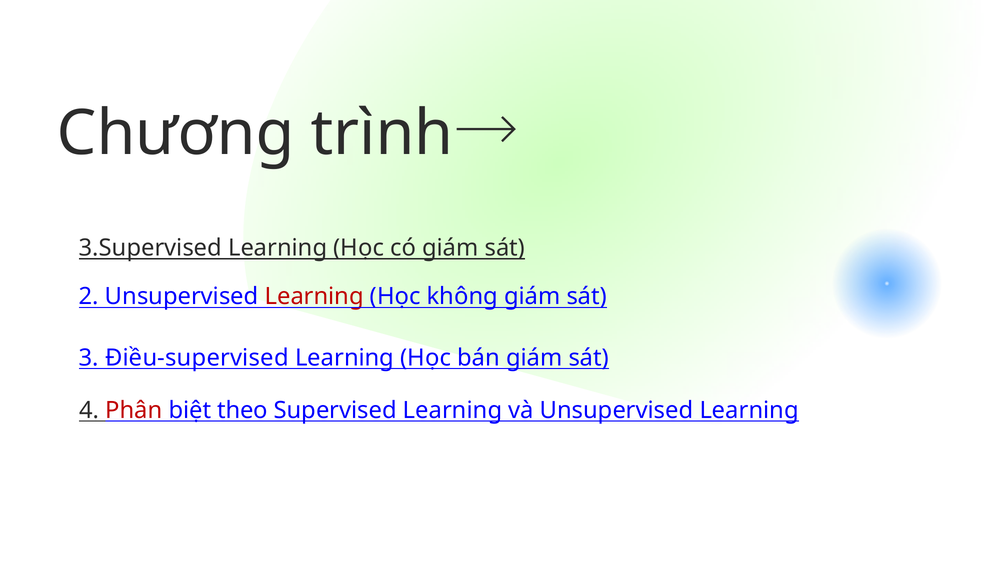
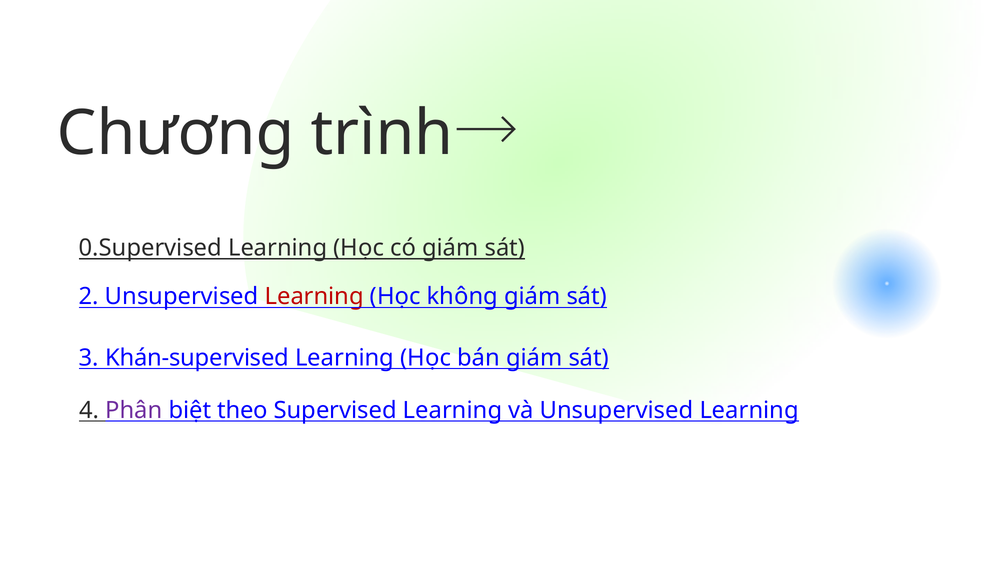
3.Supervised: 3.Supervised -> 0.Supervised
Điều-supervised: Điều-supervised -> Khán-supervised
Phân colour: red -> purple
